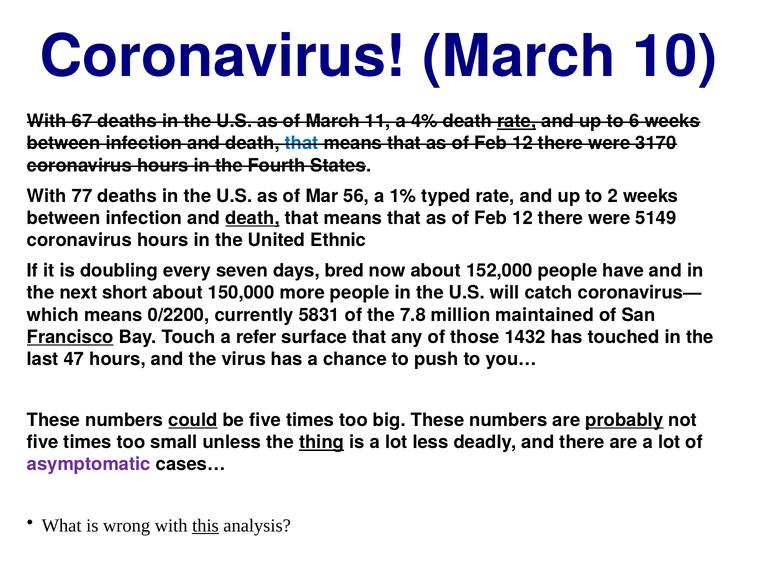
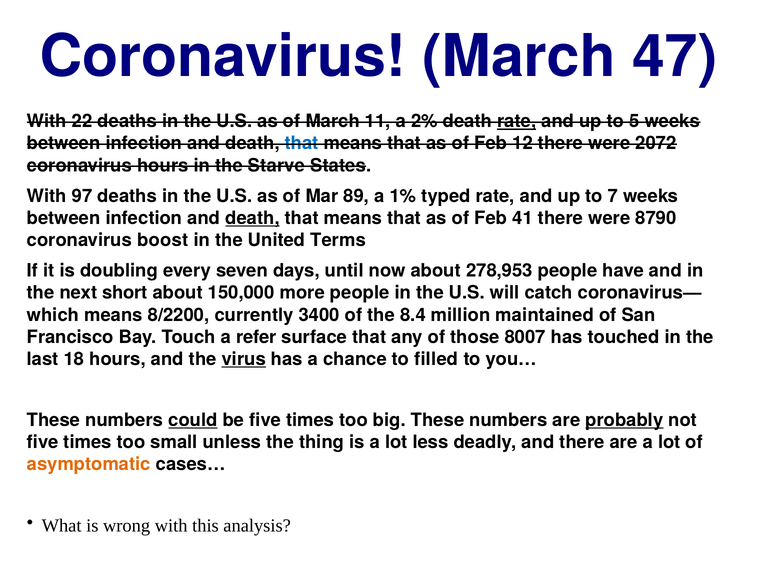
10: 10 -> 47
67: 67 -> 22
4%: 4% -> 2%
6: 6 -> 5
3170: 3170 -> 2072
Fourth: Fourth -> Starve
77: 77 -> 97
56: 56 -> 89
2: 2 -> 7
12 at (523, 218): 12 -> 41
5149: 5149 -> 8790
hours at (163, 240): hours -> boost
Ethnic: Ethnic -> Terms
bred: bred -> until
152,000: 152,000 -> 278,953
0/2200: 0/2200 -> 8/2200
5831: 5831 -> 3400
7.8: 7.8 -> 8.4
Francisco underline: present -> none
1432: 1432 -> 8007
47: 47 -> 18
virus underline: none -> present
push: push -> filled
thing underline: present -> none
asymptomatic colour: purple -> orange
this underline: present -> none
